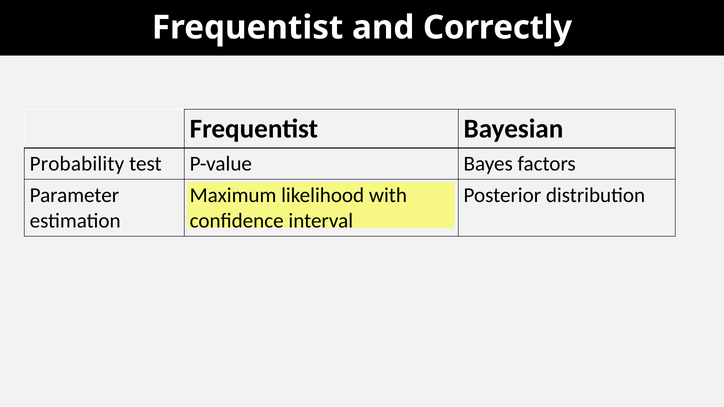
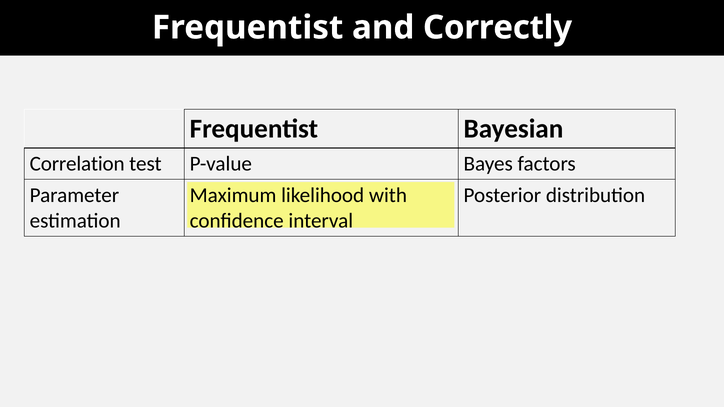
Probability: Probability -> Correlation
